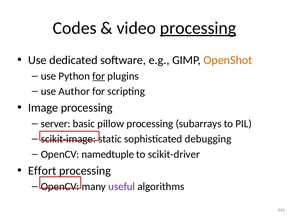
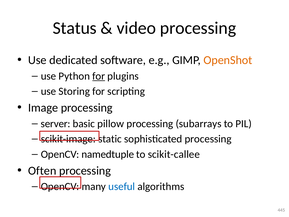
Codes: Codes -> Status
processing at (198, 28) underline: present -> none
Author: Author -> Storing
sophisticated debugging: debugging -> processing
scikit-driver: scikit-driver -> scikit-callee
Effort: Effort -> Often
useful colour: purple -> blue
